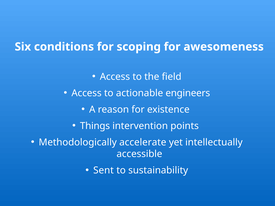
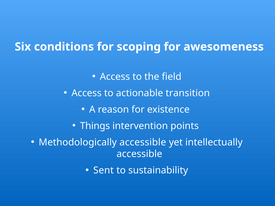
engineers: engineers -> transition
Methodologically accelerate: accelerate -> accessible
